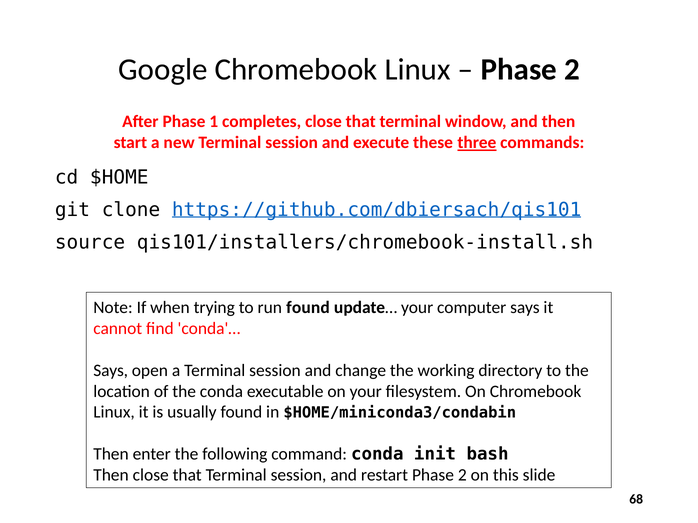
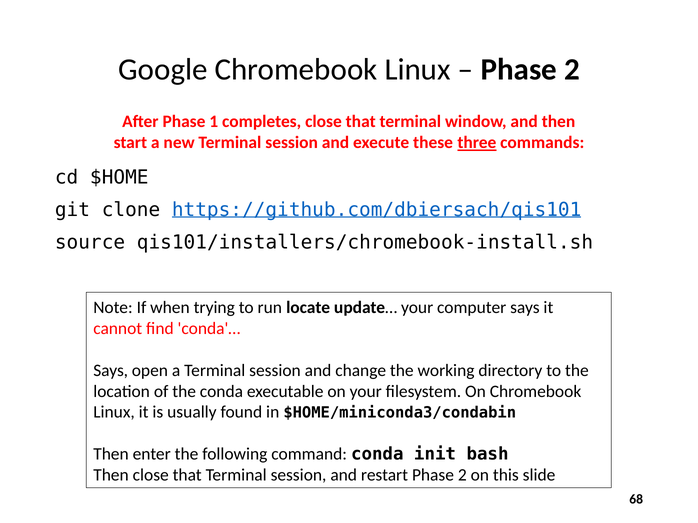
run found: found -> locate
